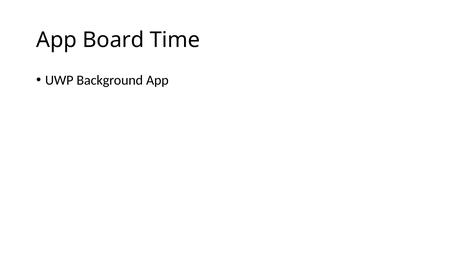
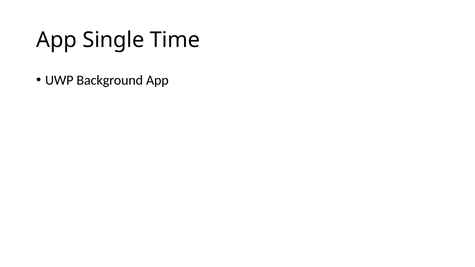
Board: Board -> Single
